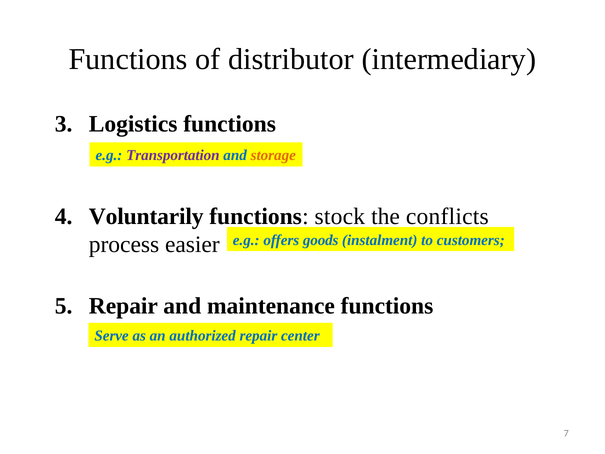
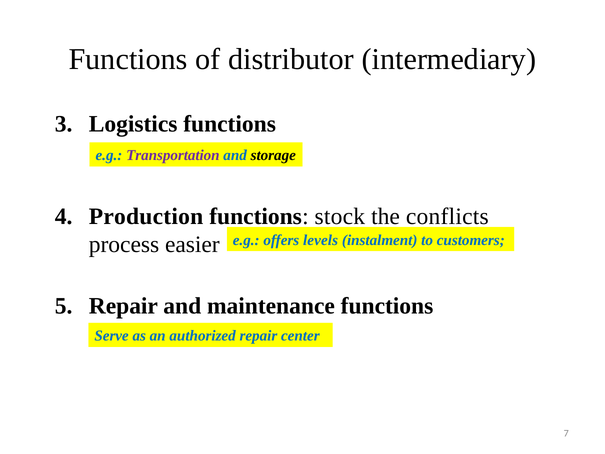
storage colour: orange -> black
Voluntarily: Voluntarily -> Production
goods: goods -> levels
